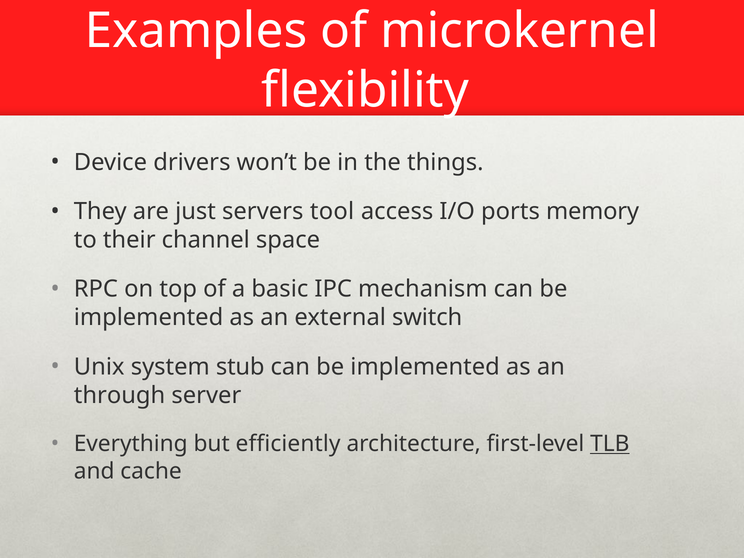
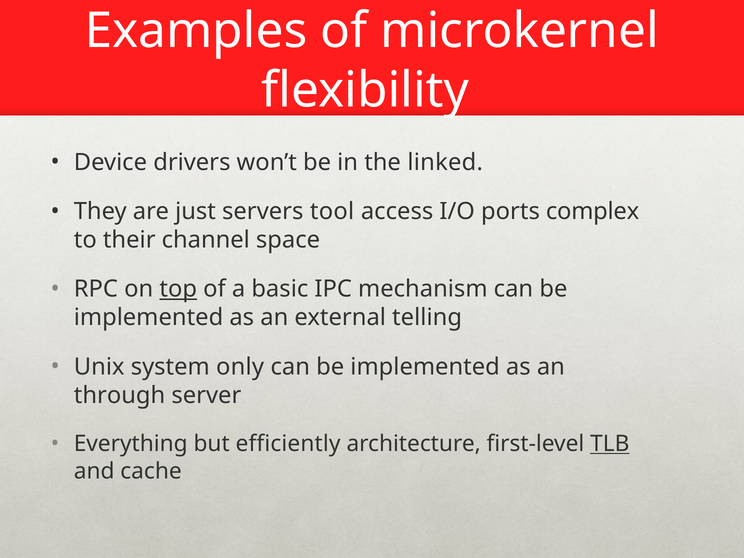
things: things -> linked
memory: memory -> complex
top underline: none -> present
switch: switch -> telling
stub: stub -> only
